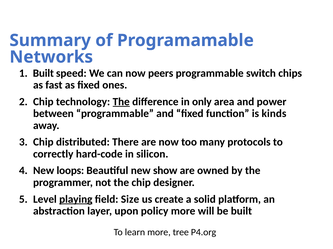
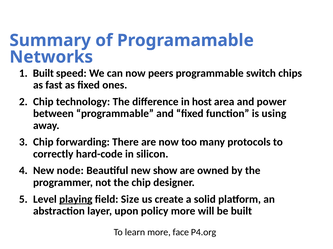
The at (121, 102) underline: present -> none
only: only -> host
kinds: kinds -> using
distributed: distributed -> forwarding
loops: loops -> node
tree: tree -> face
